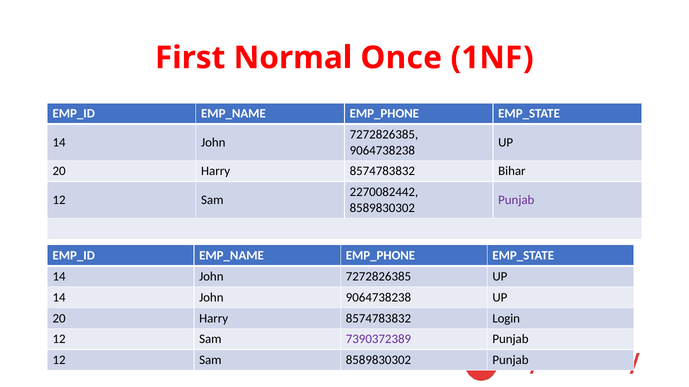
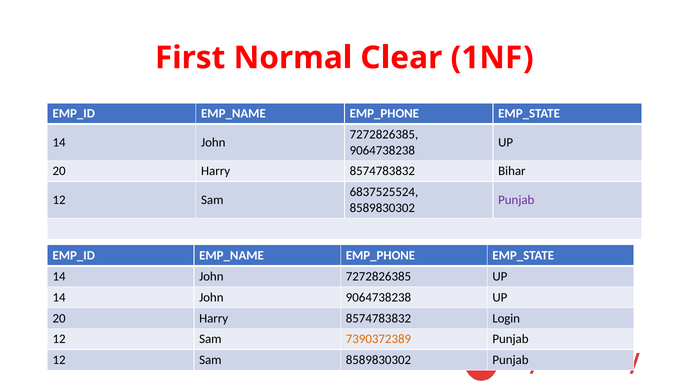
Once: Once -> Clear
2270082442: 2270082442 -> 6837525524
7390372389 colour: purple -> orange
